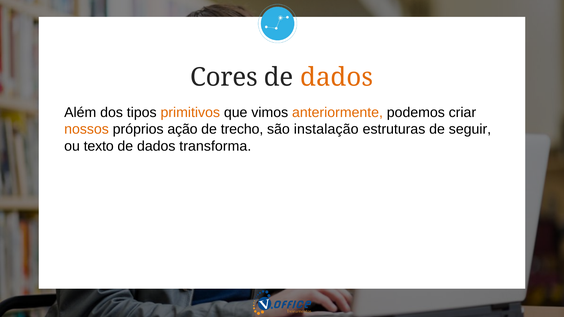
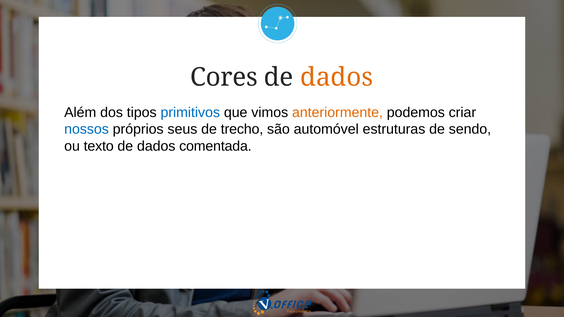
primitivos colour: orange -> blue
nossos colour: orange -> blue
ação: ação -> seus
instalação: instalação -> automóvel
seguir: seguir -> sendo
transforma: transforma -> comentada
